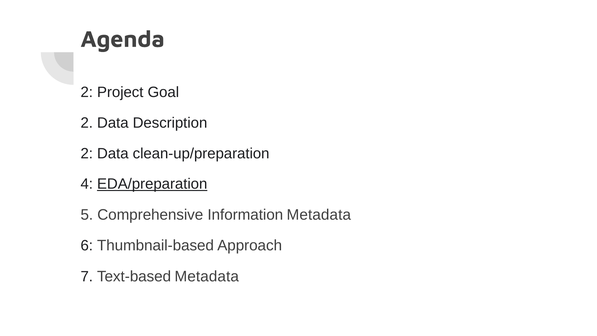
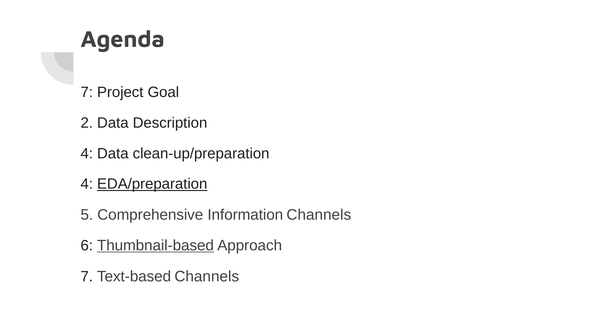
2 at (87, 92): 2 -> 7
2 at (87, 153): 2 -> 4
Information Metadata: Metadata -> Channels
Thumbnail-based underline: none -> present
Text-based Metadata: Metadata -> Channels
